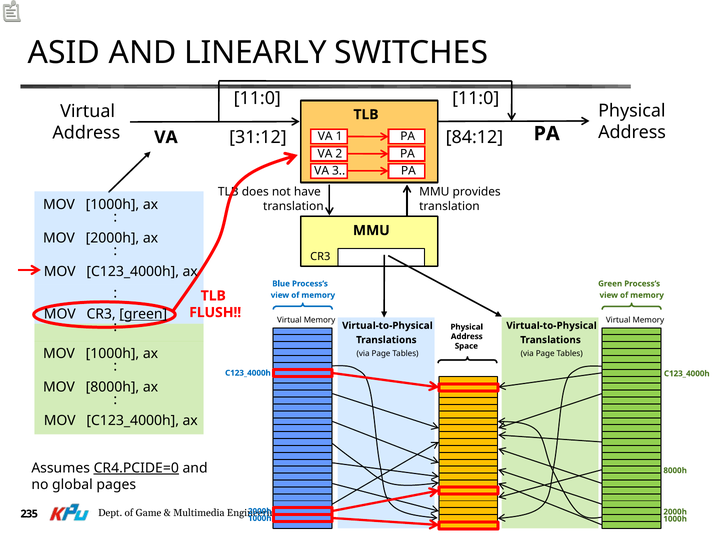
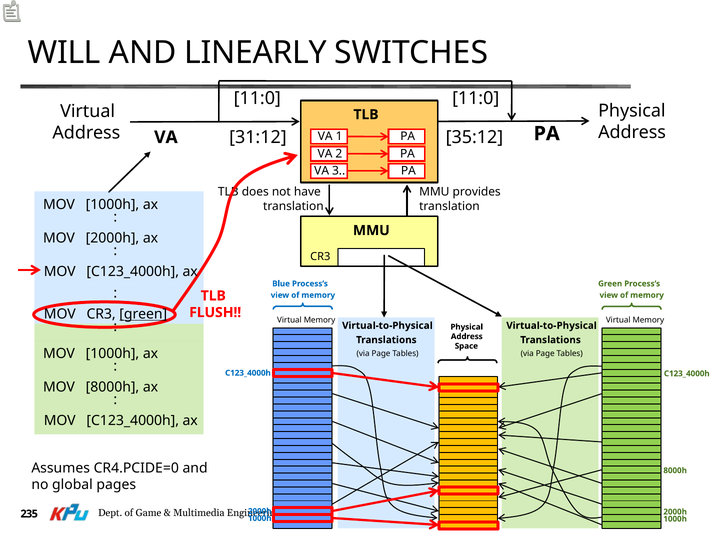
ASID: ASID -> WILL
84:12: 84:12 -> 35:12
CR4.PCIDE=0 underline: present -> none
